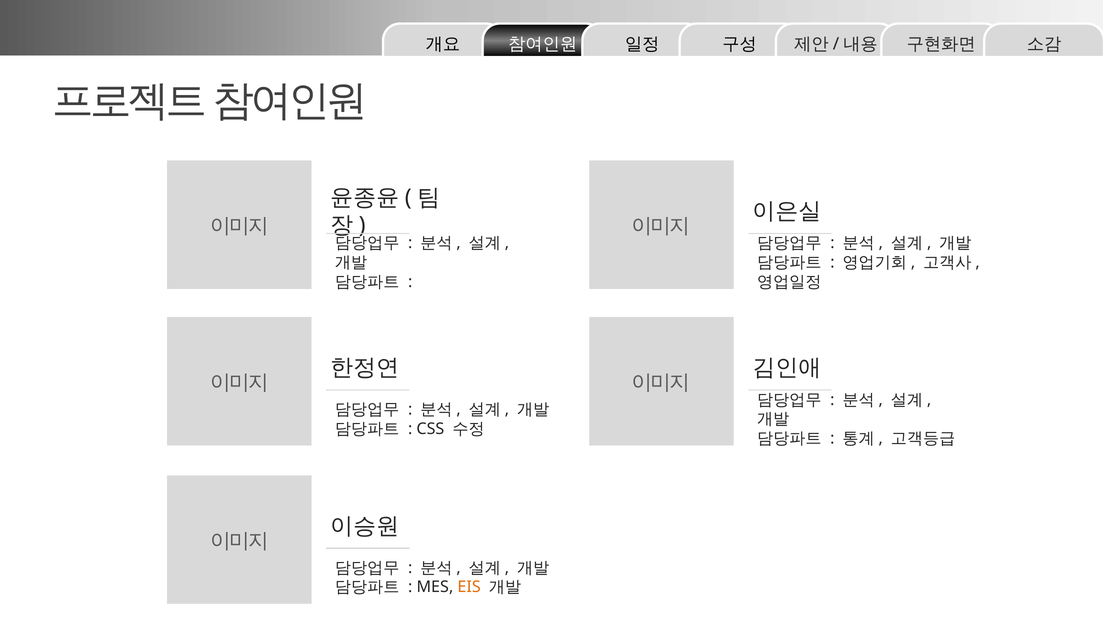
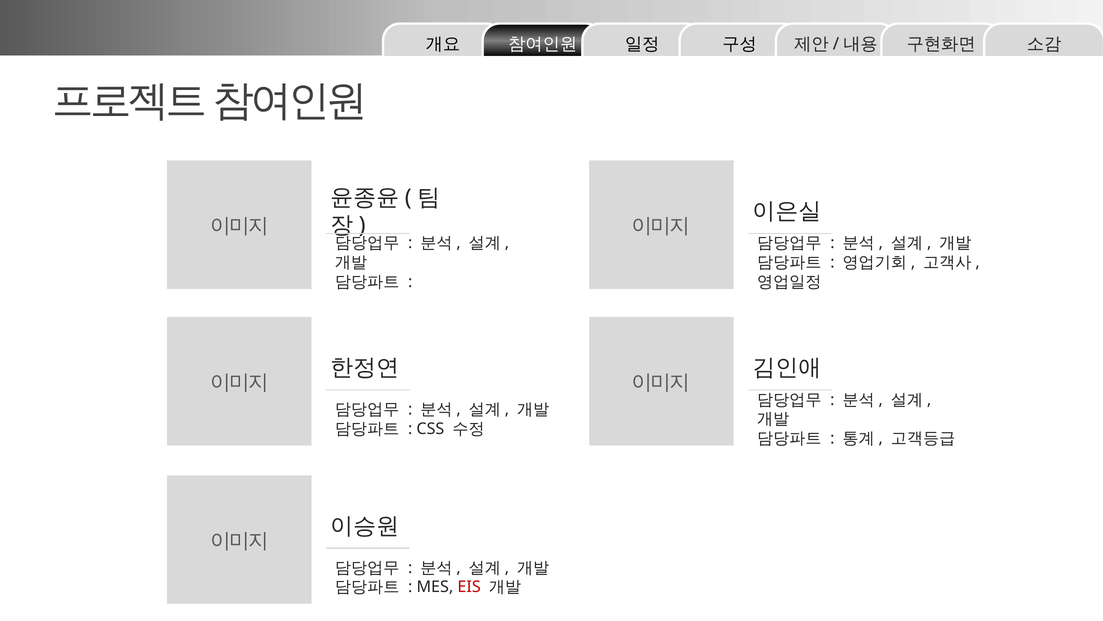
EIS colour: orange -> red
